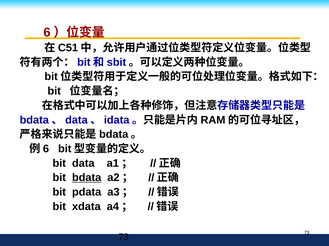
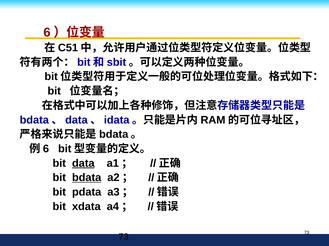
data underline: none -> present
